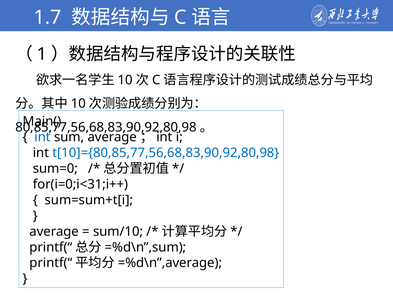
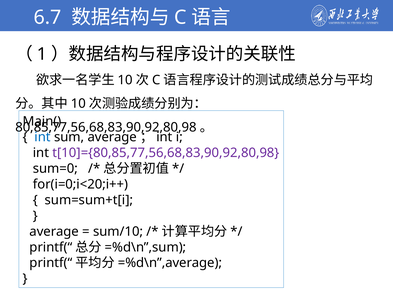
1.7: 1.7 -> 6.7
t[10]={80,85,77,56,68,83,90,92,80,98 colour: blue -> purple
for(i=0;i<31;i++: for(i=0;i<31;i++ -> for(i=0;i<20;i++
